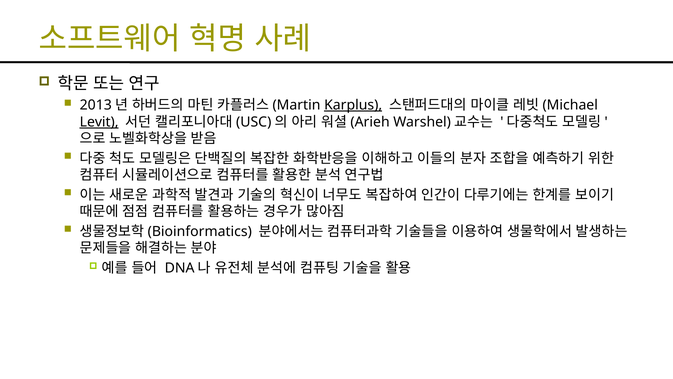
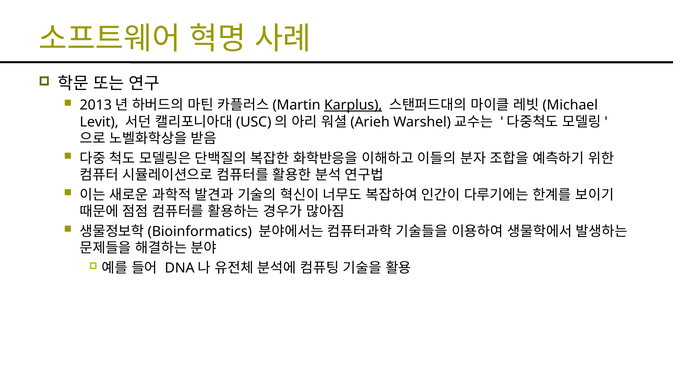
Levit underline: present -> none
